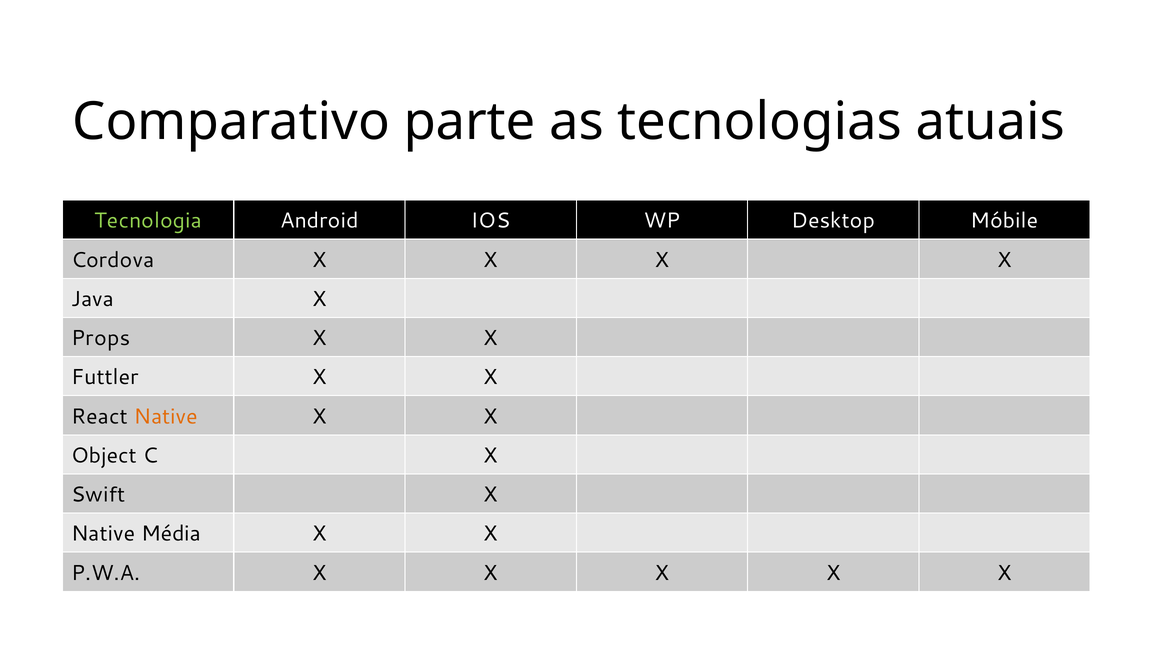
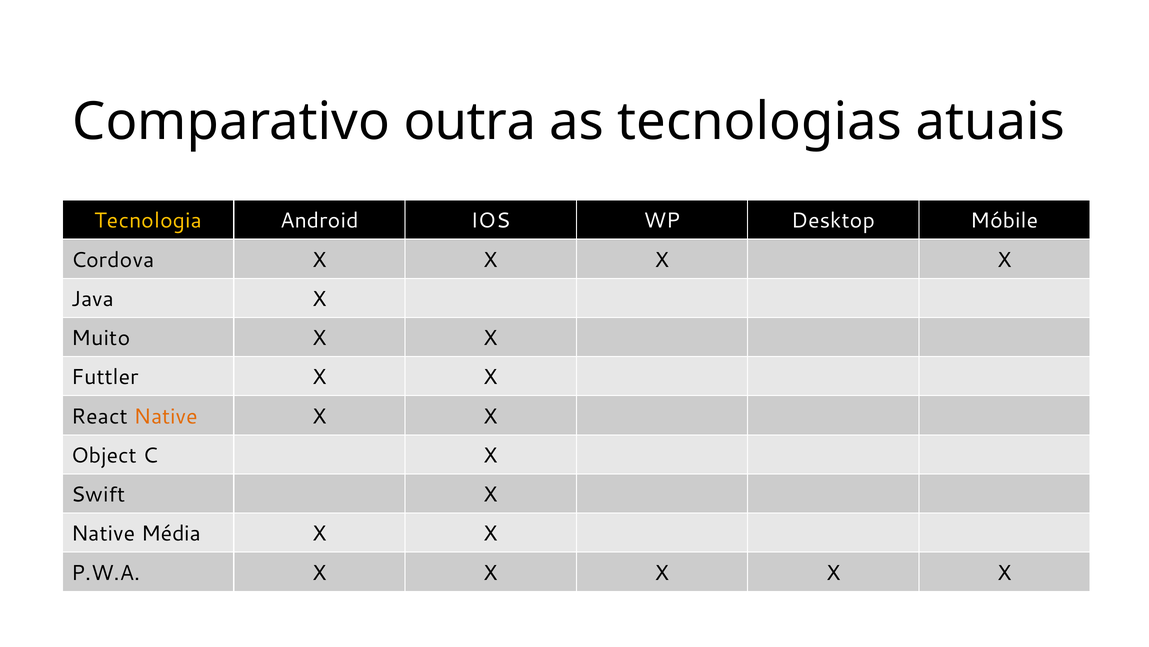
parte: parte -> outra
Tecnologia colour: light green -> yellow
Props: Props -> Muito
